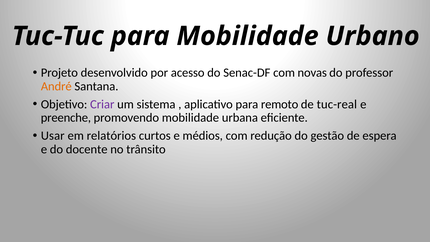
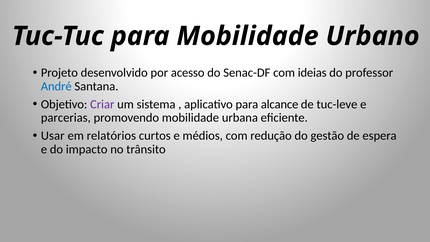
novas: novas -> ideias
André colour: orange -> blue
remoto: remoto -> alcance
tuc-real: tuc-real -> tuc-leve
preenche: preenche -> parcerias
docente: docente -> impacto
